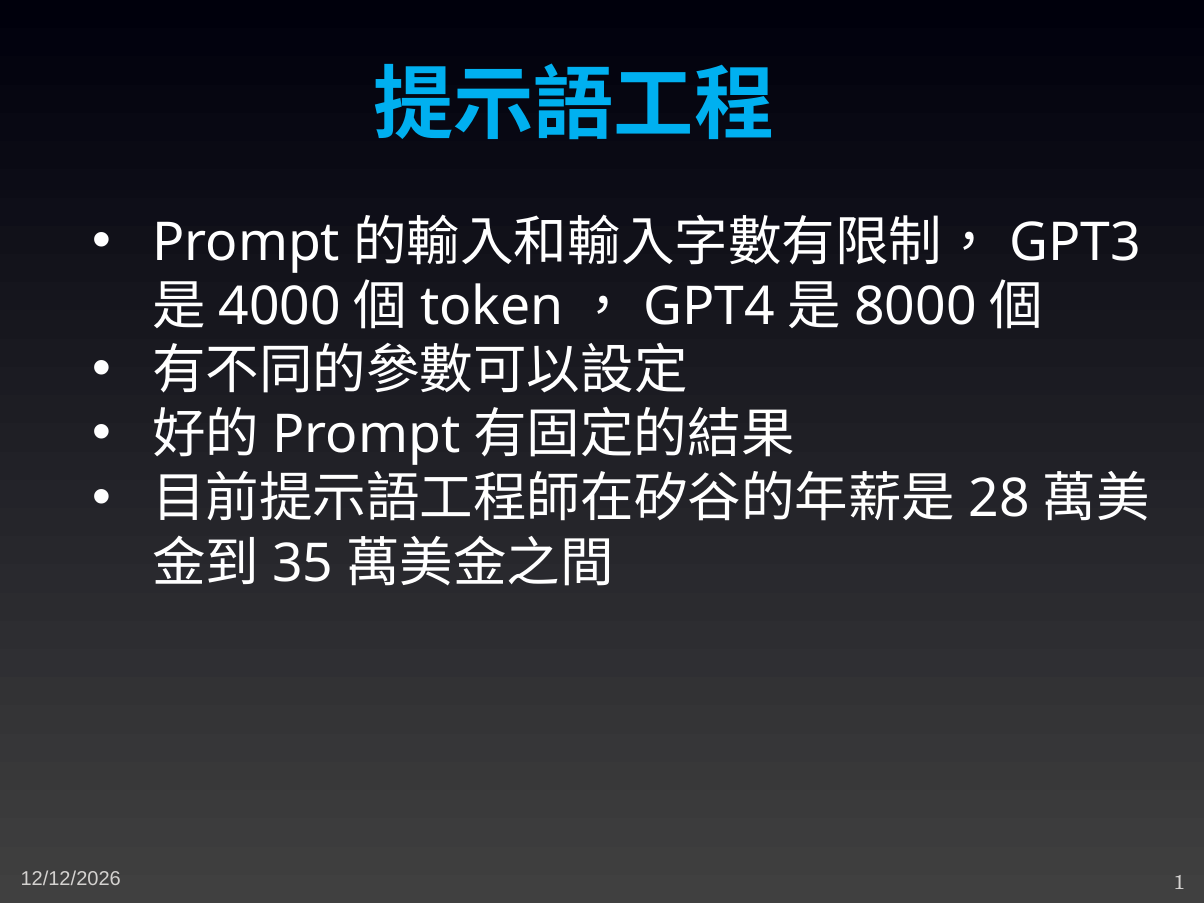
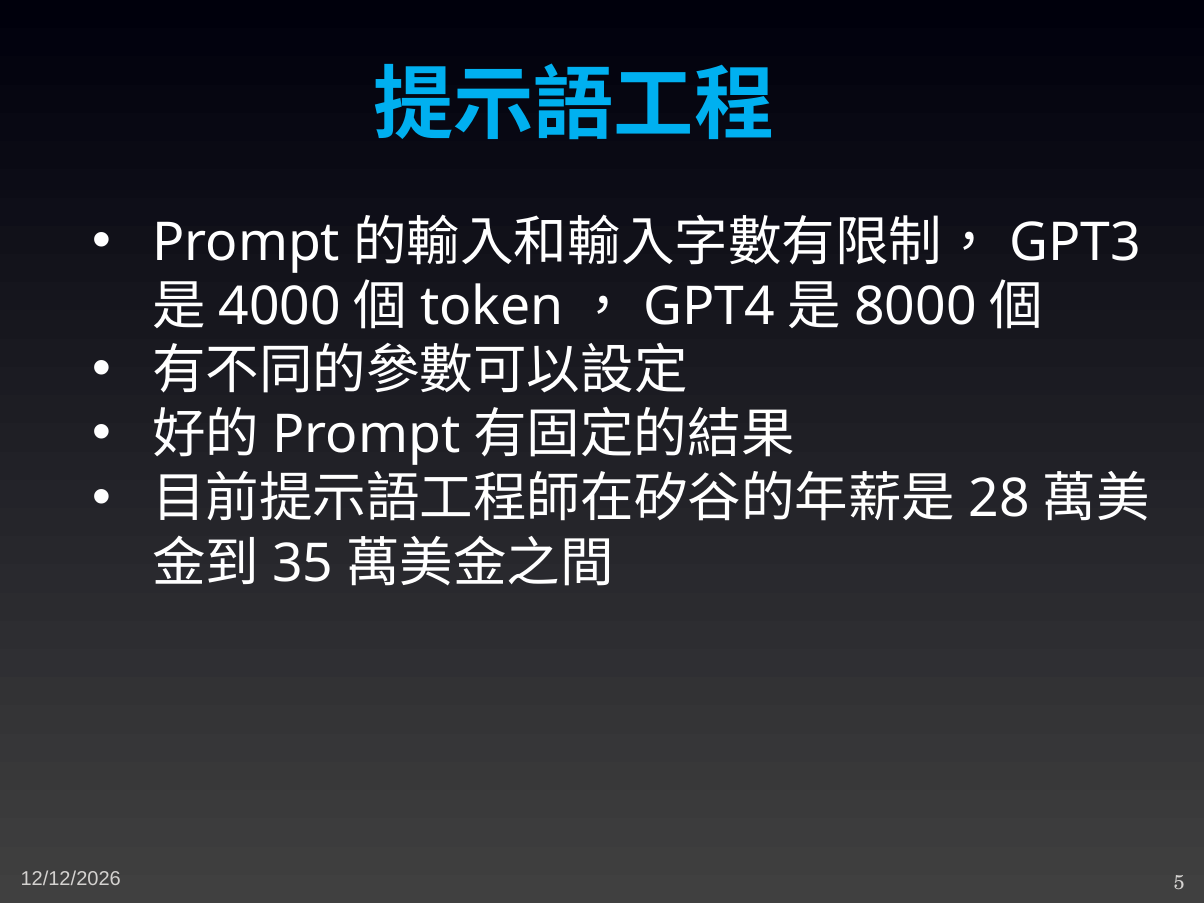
1: 1 -> 5
